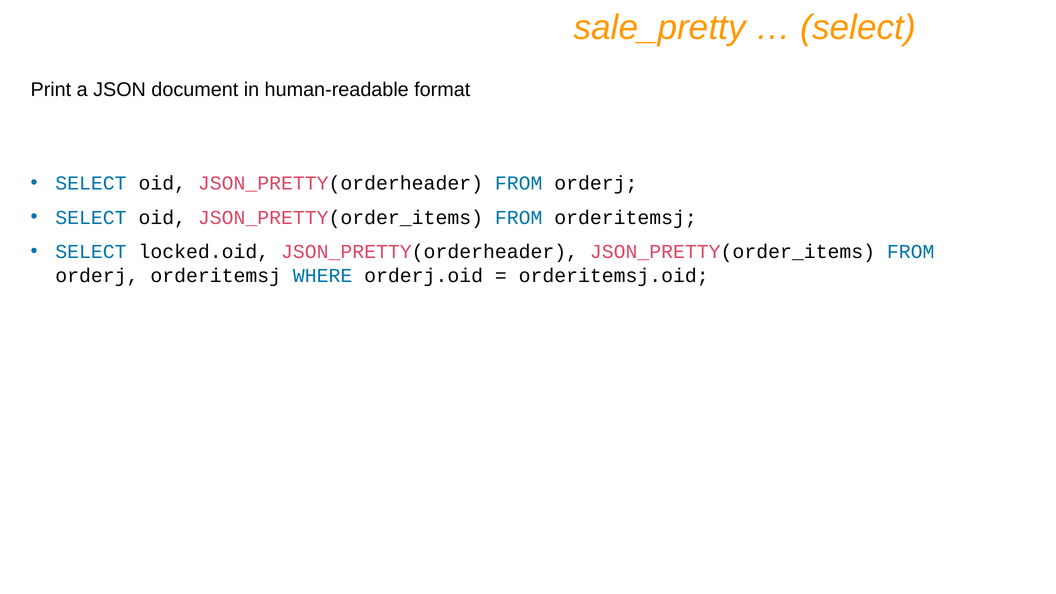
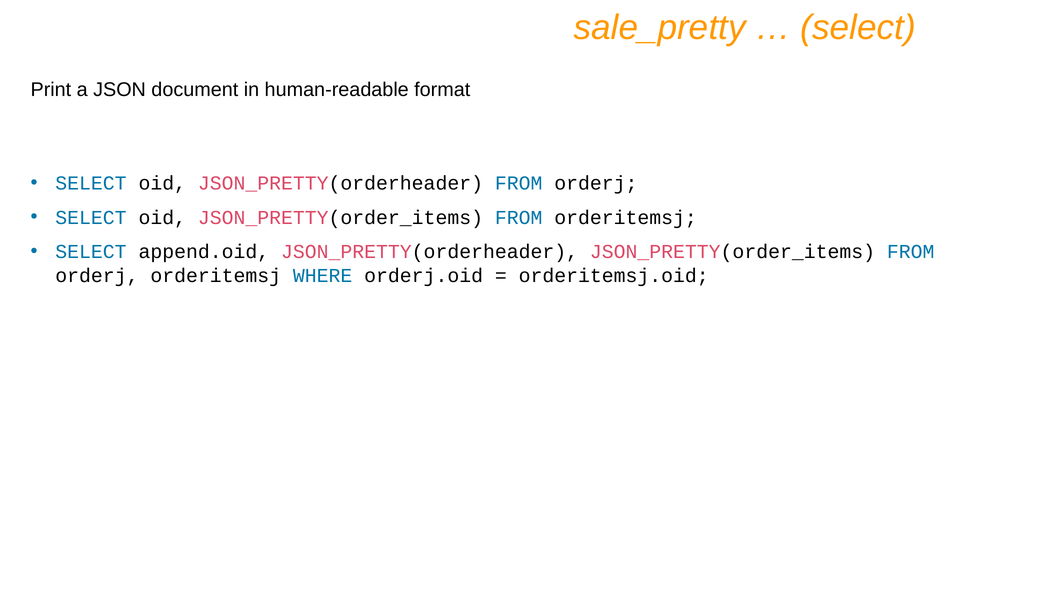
locked.oid: locked.oid -> append.oid
